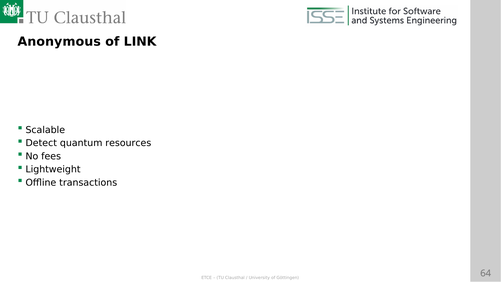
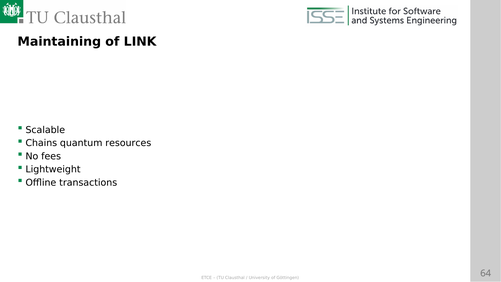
Anonymous: Anonymous -> Maintaining
Detect: Detect -> Chains
